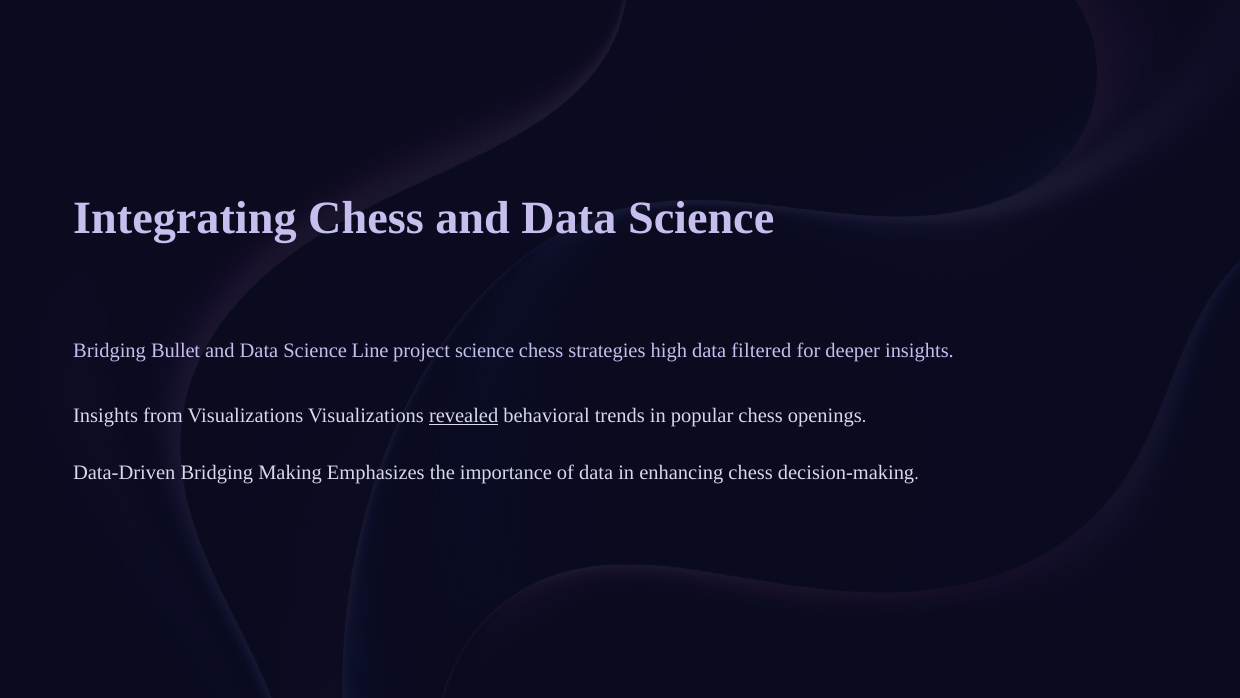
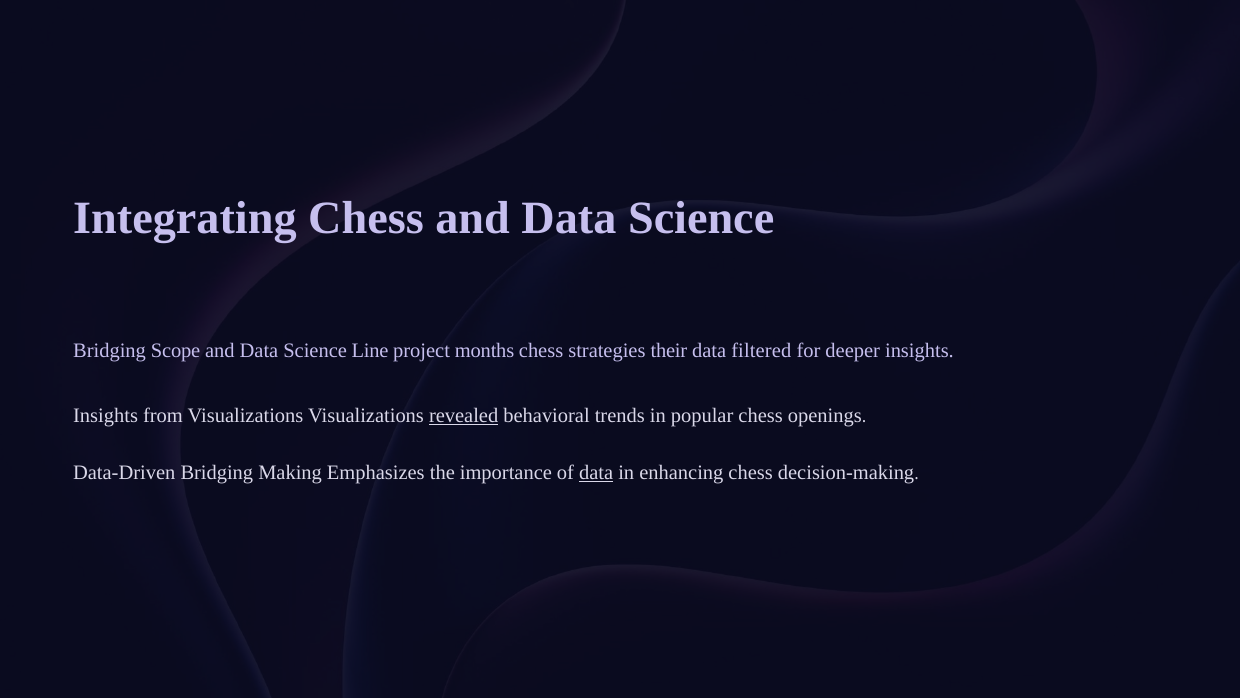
Bullet: Bullet -> Scope
project science: science -> months
high: high -> their
data at (596, 473) underline: none -> present
